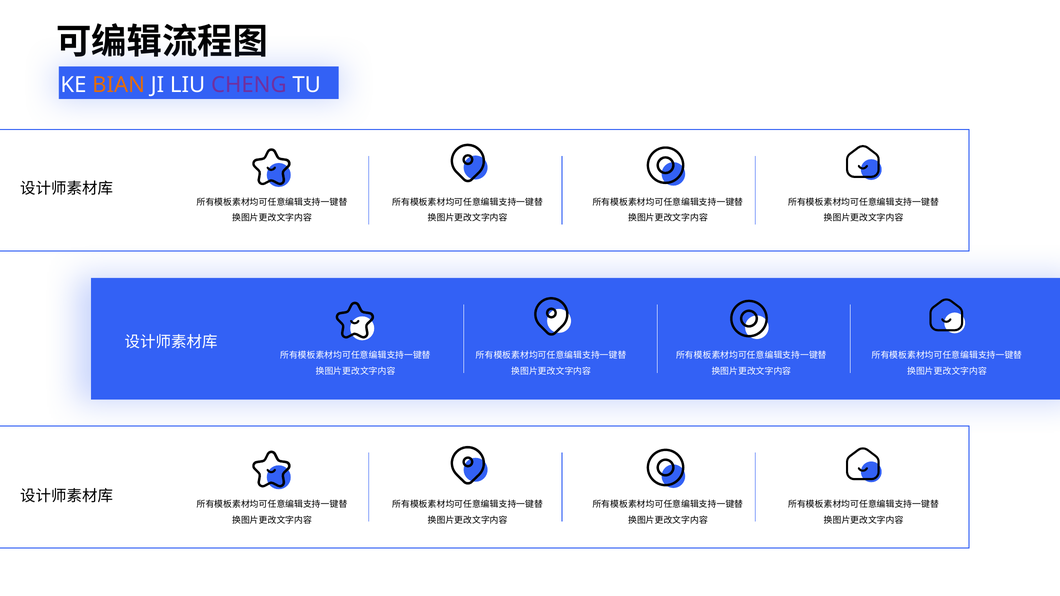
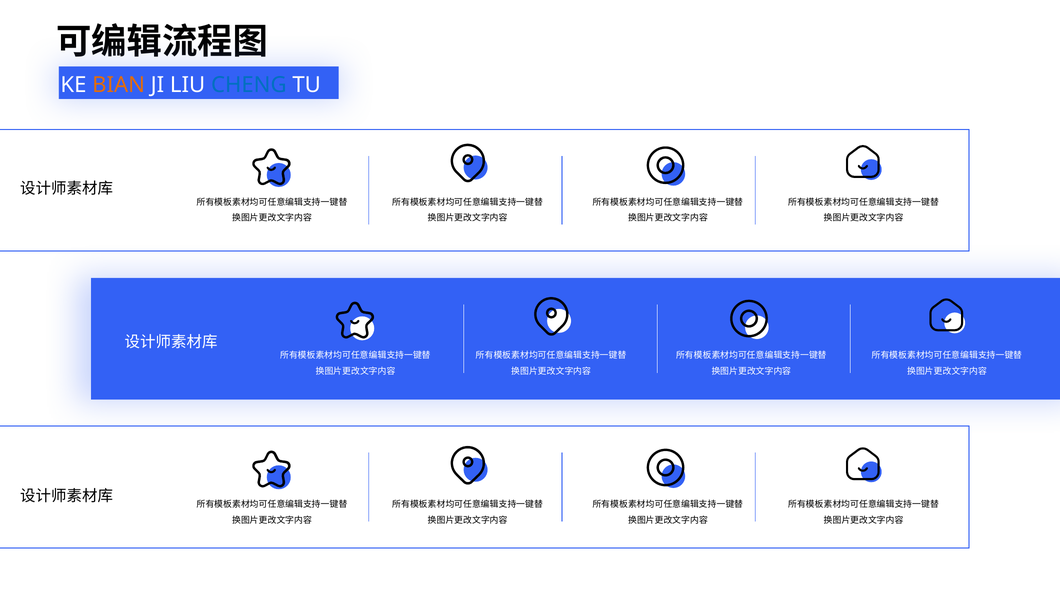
CHENG colour: purple -> blue
